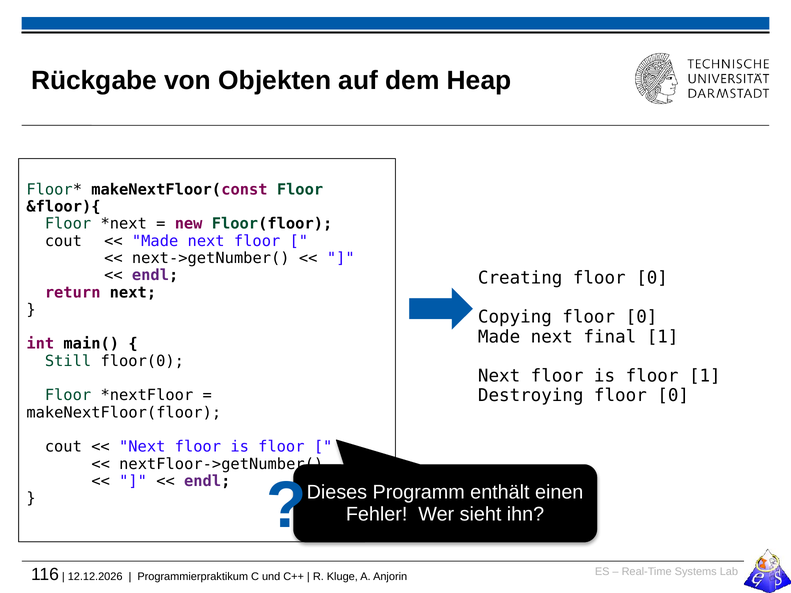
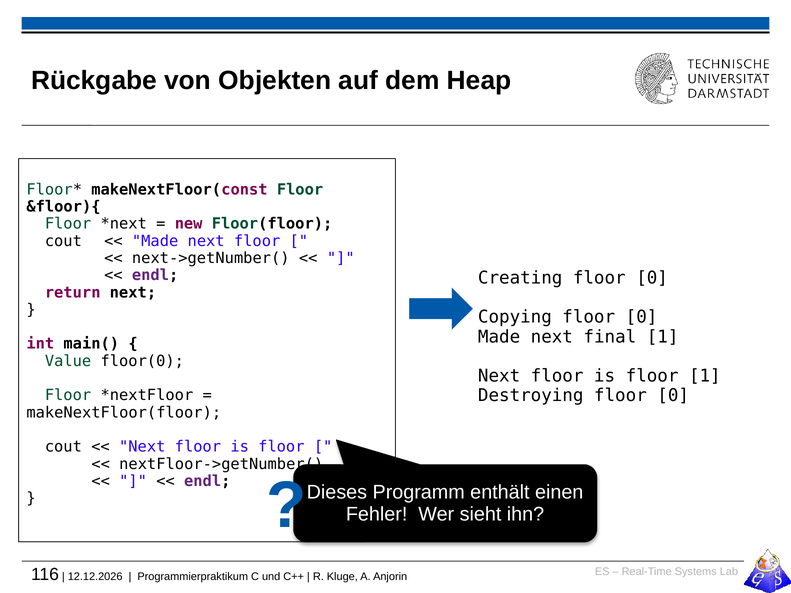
Still: Still -> Value
